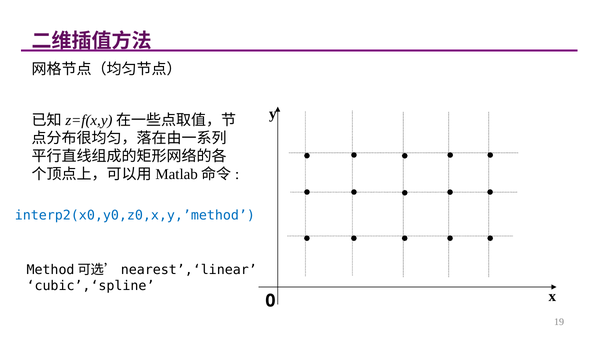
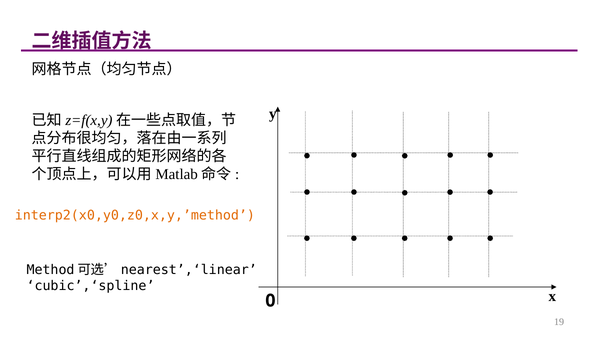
interp2(x0,y0,z0,x,y,’method colour: blue -> orange
